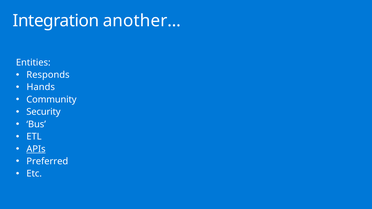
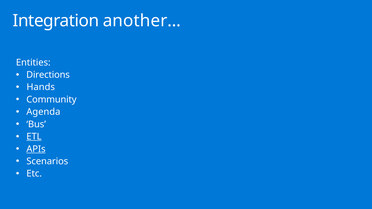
Responds: Responds -> Directions
Security: Security -> Agenda
ETL underline: none -> present
Preferred: Preferred -> Scenarios
